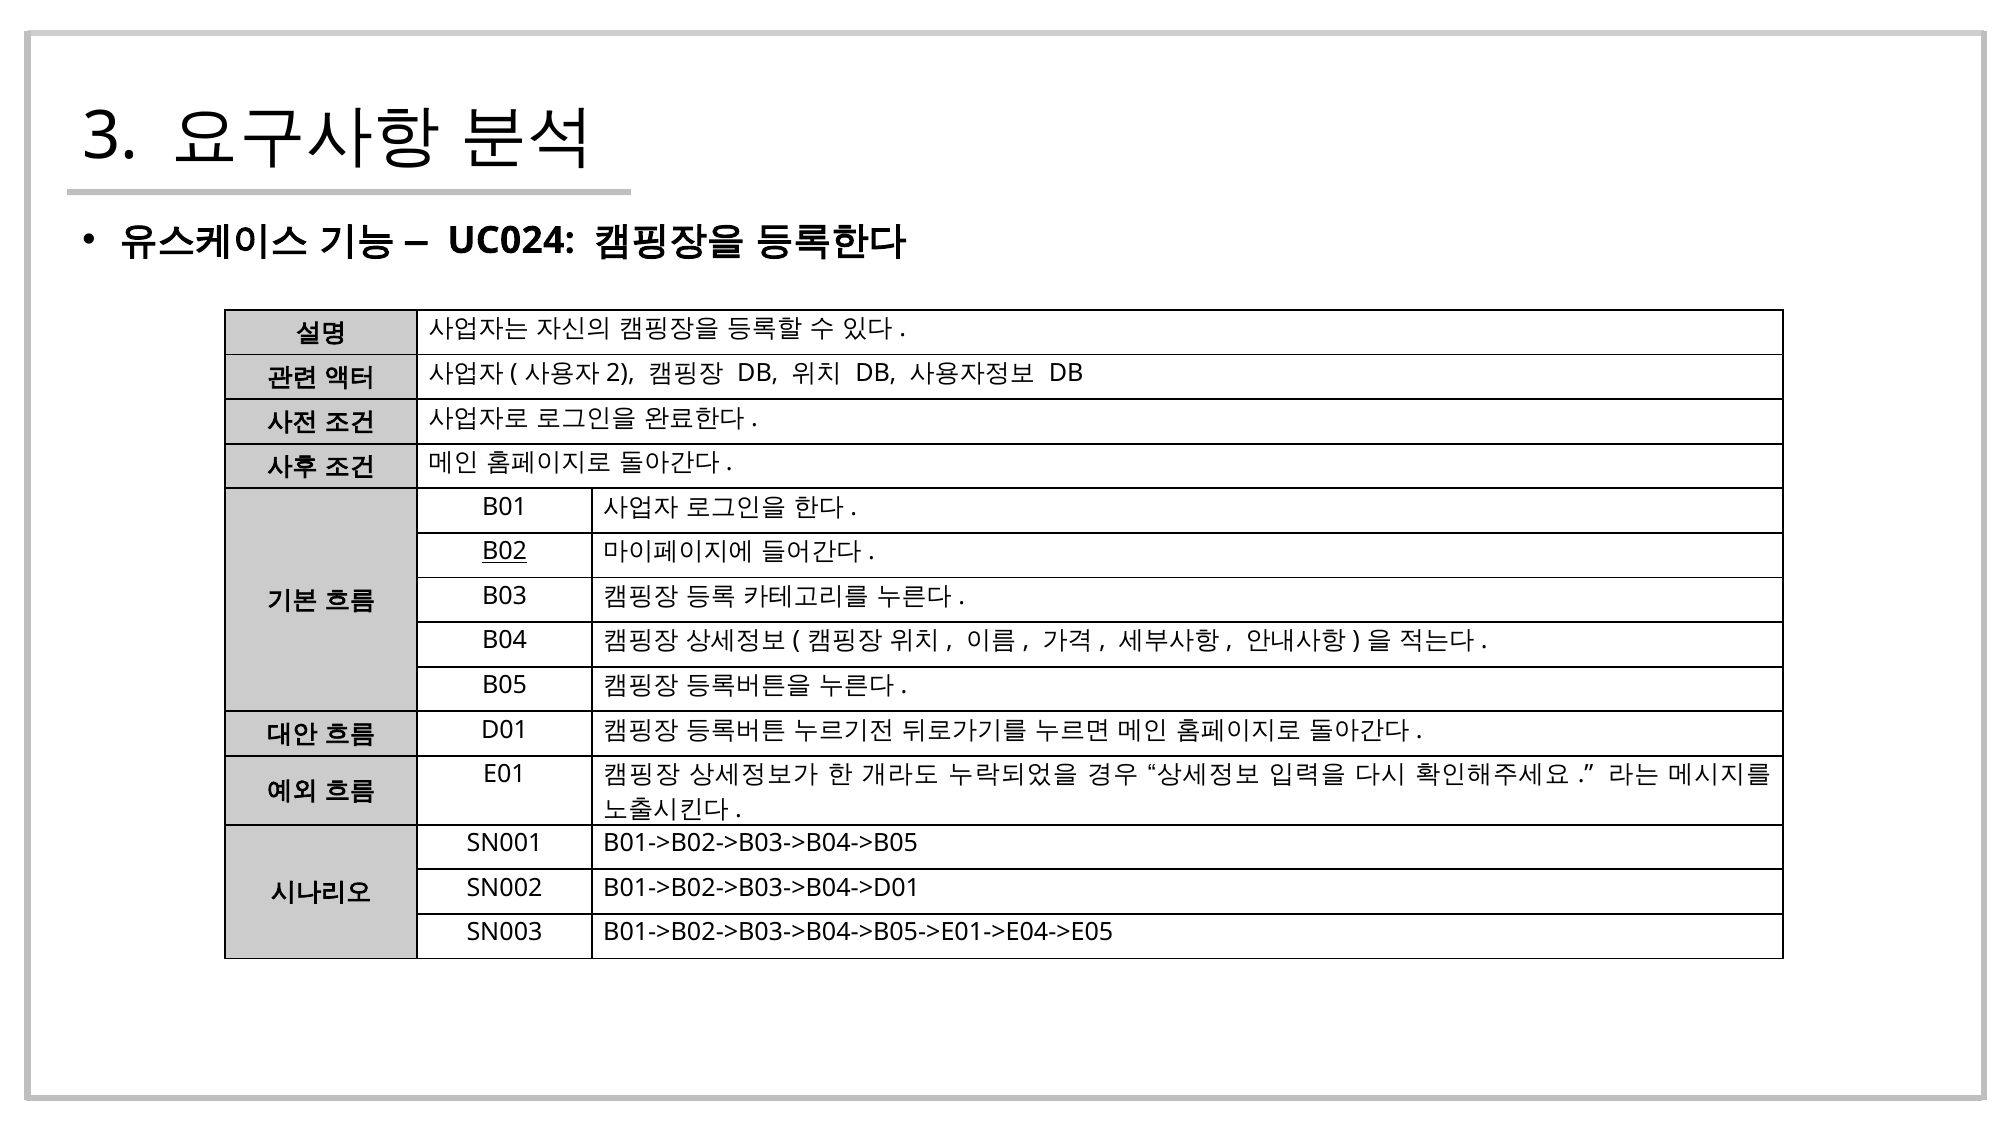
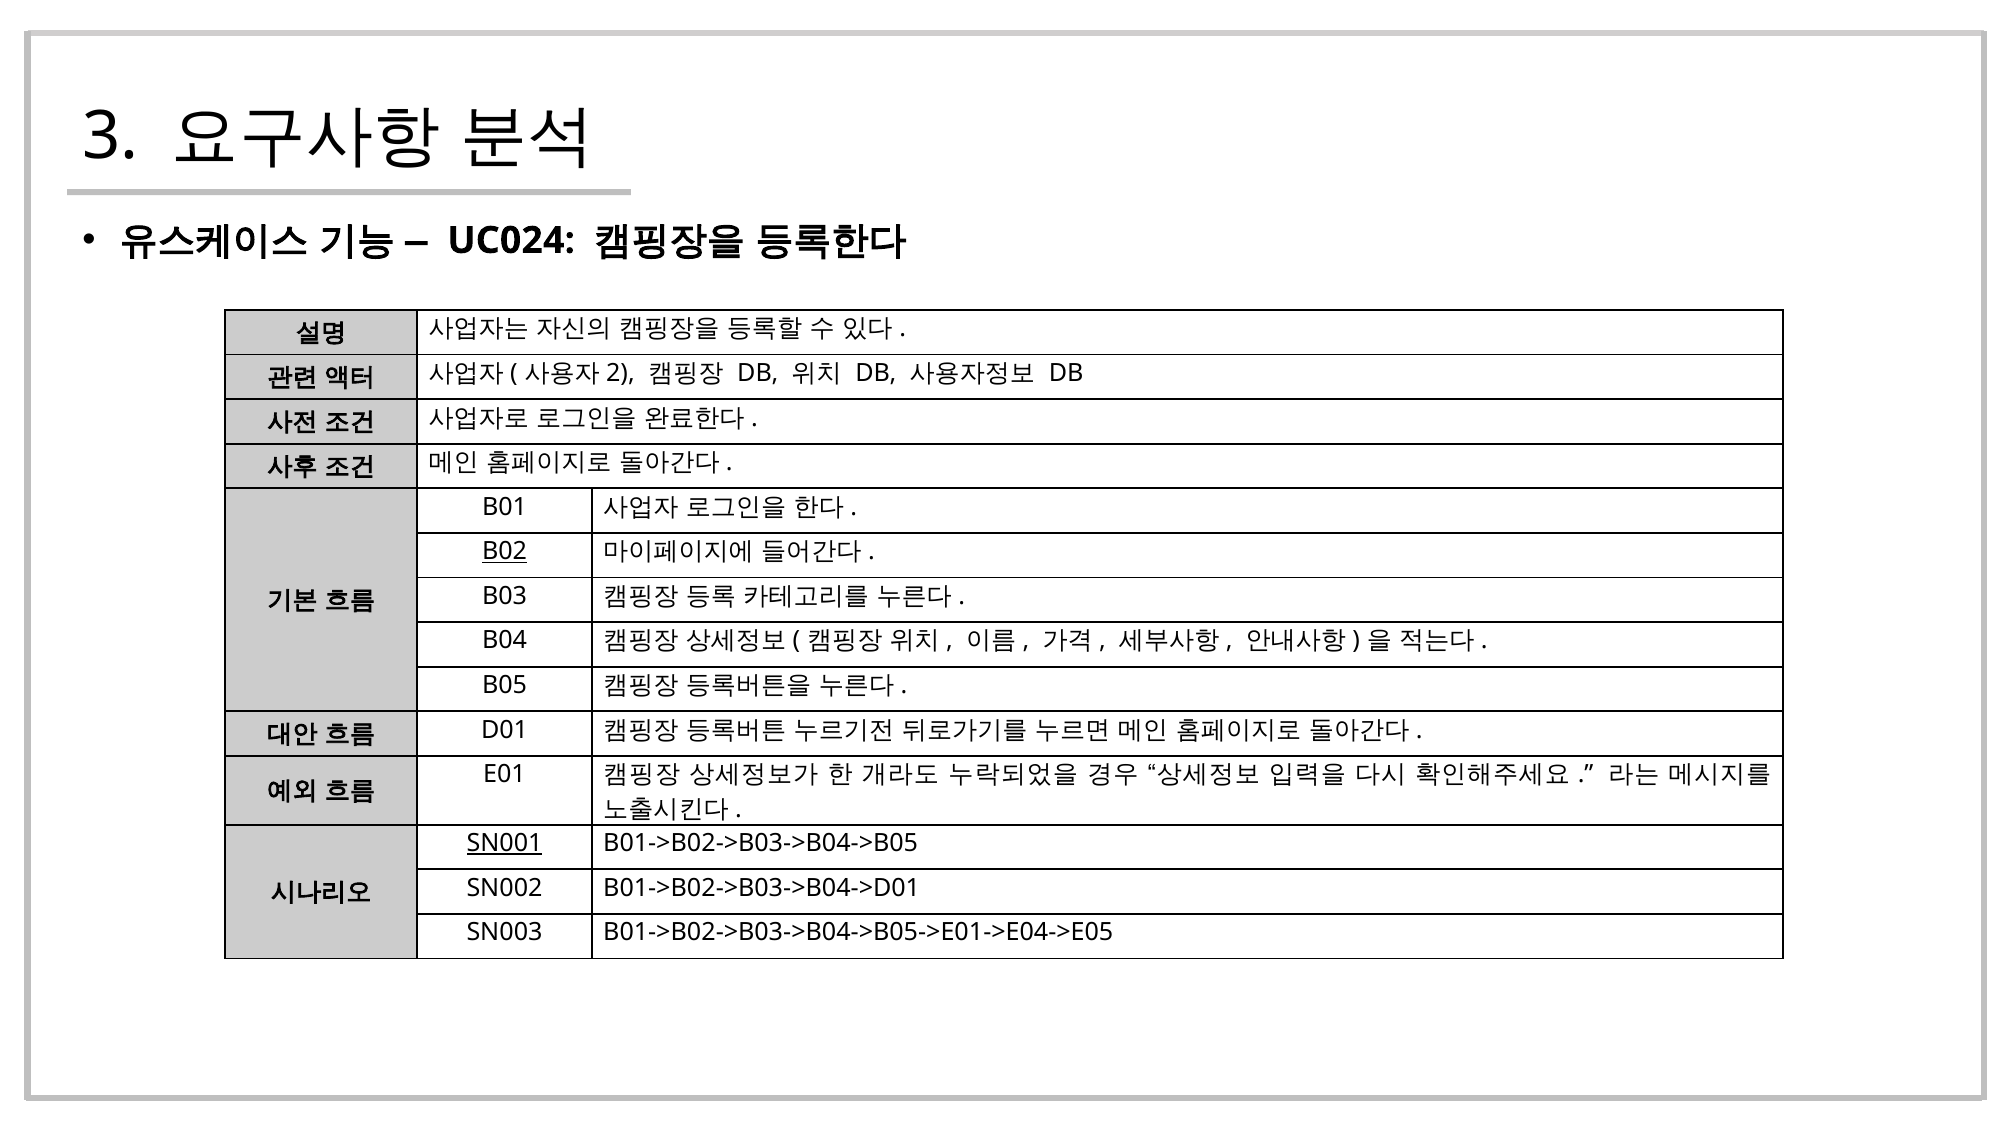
SN001 underline: none -> present
